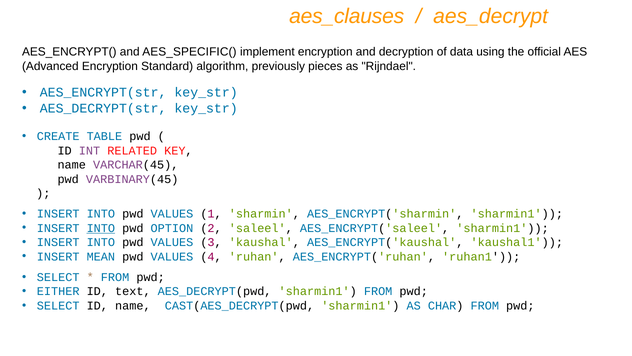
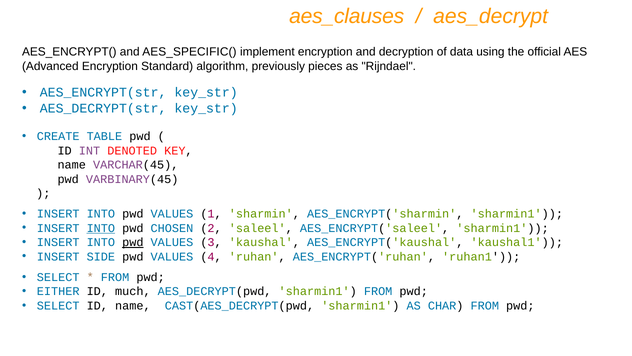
RELATED: RELATED -> DENOTED
OPTION: OPTION -> CHOSEN
pwd at (133, 242) underline: none -> present
MEAN: MEAN -> SIDE
text: text -> much
